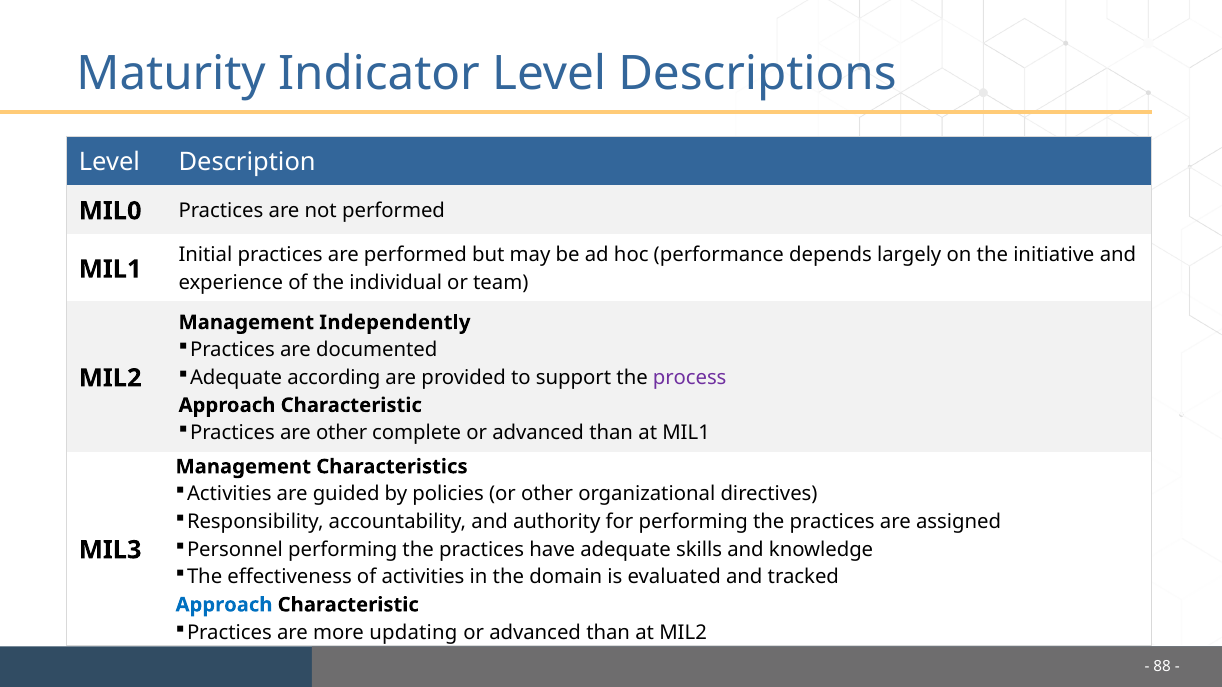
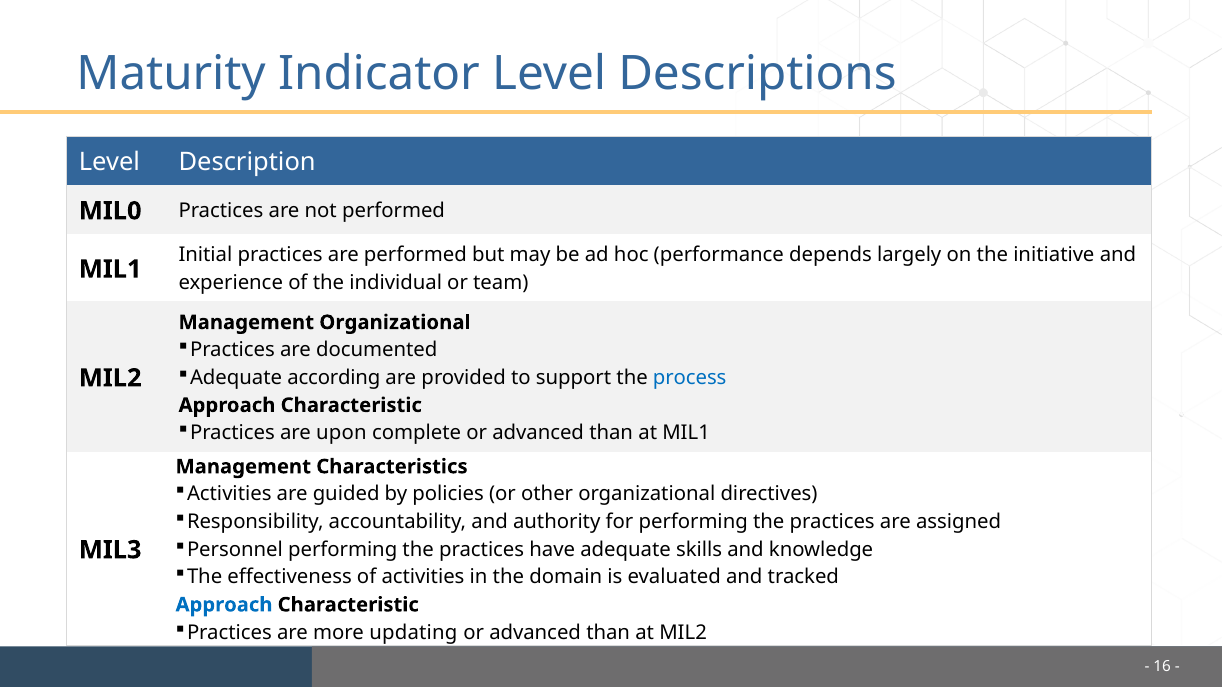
Management Independently: Independently -> Organizational
process colour: purple -> blue
are other: other -> upon
88: 88 -> 16
